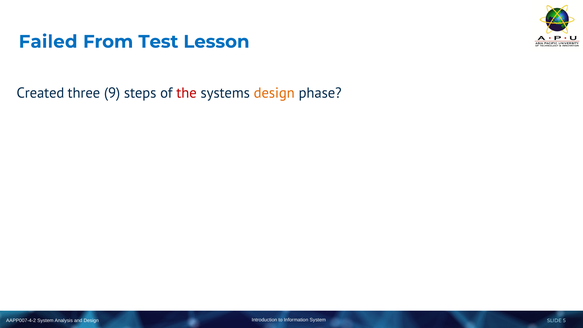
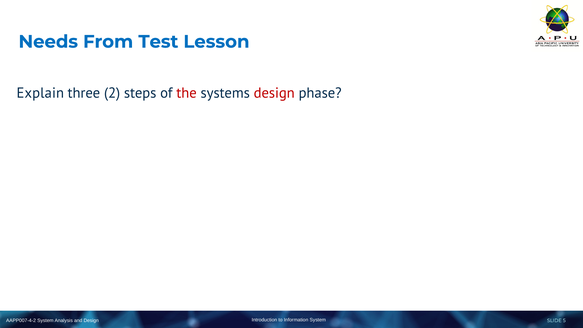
Failed: Failed -> Needs
Created: Created -> Explain
9: 9 -> 2
design at (274, 93) colour: orange -> red
